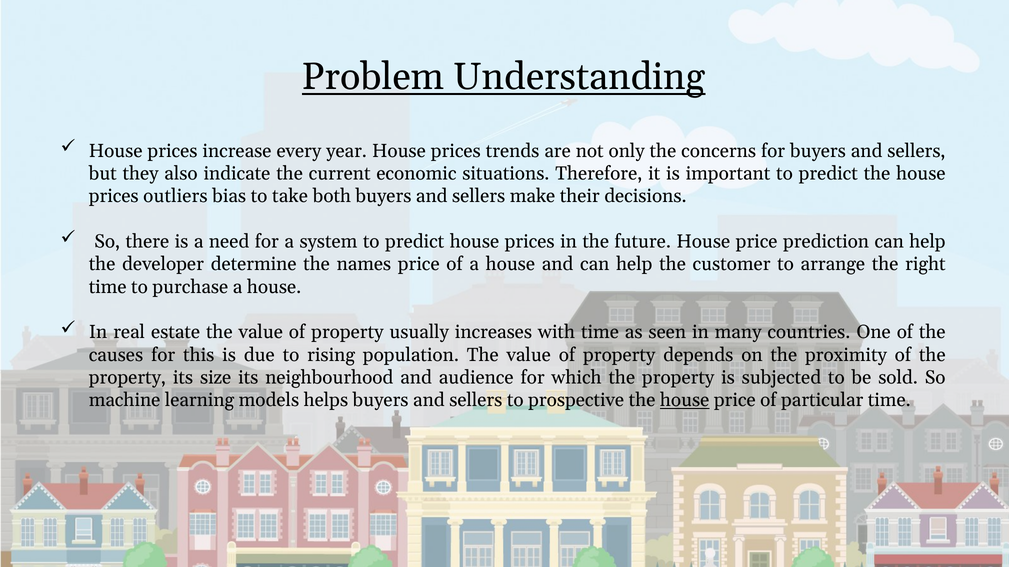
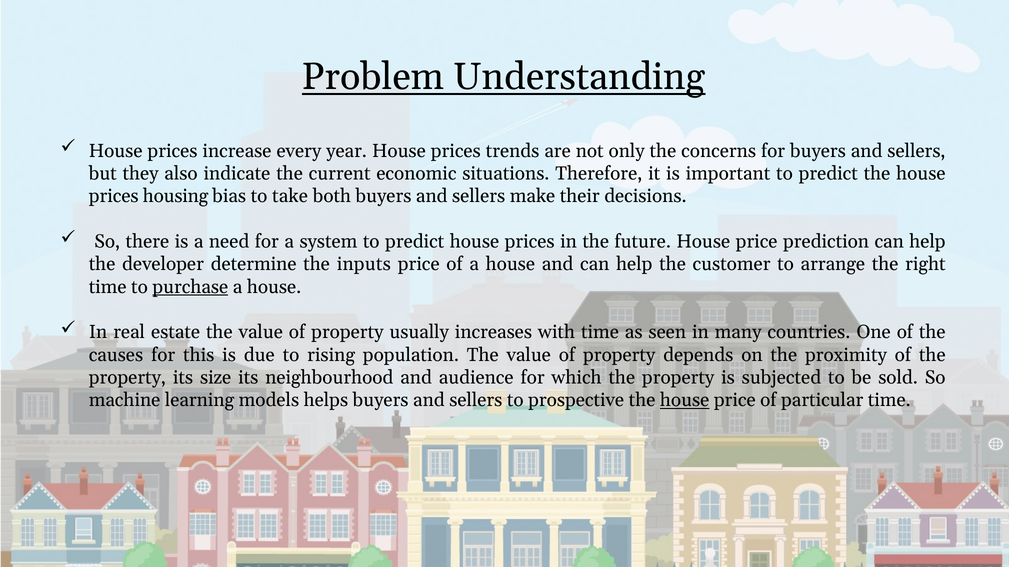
outliers: outliers -> housing
names: names -> inputs
purchase underline: none -> present
